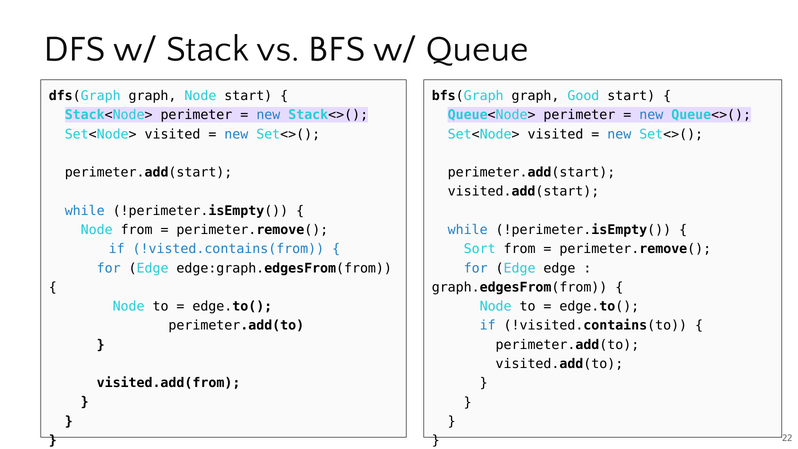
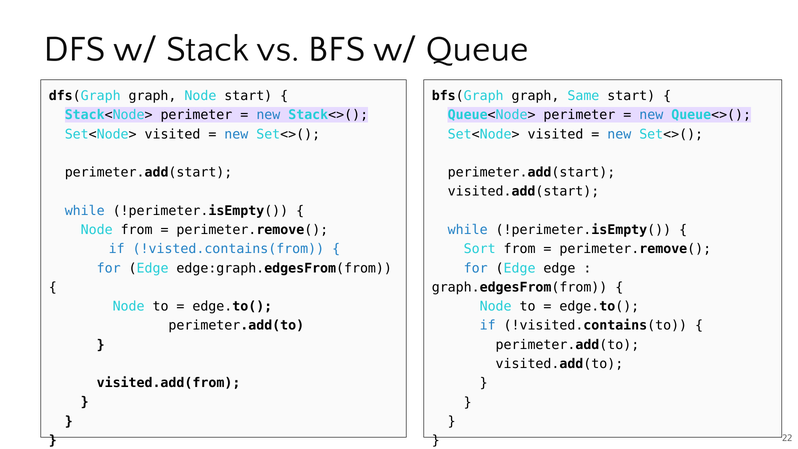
Good: Good -> Same
